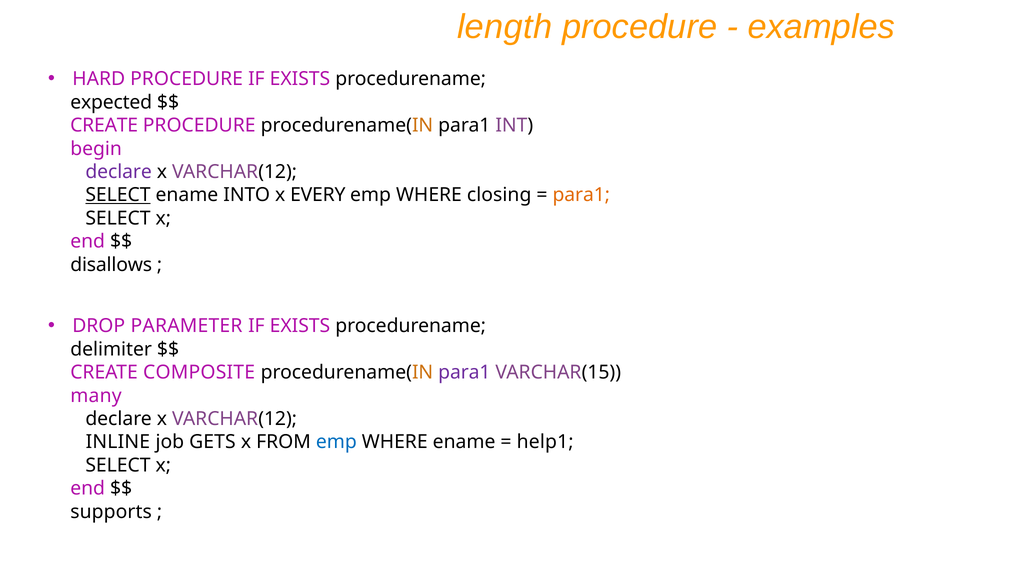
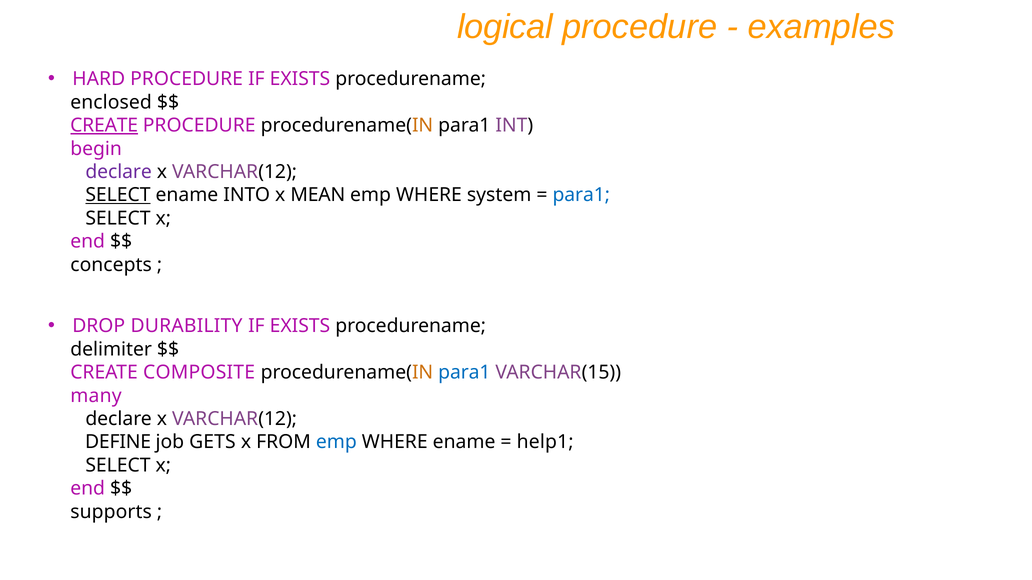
length: length -> logical
expected: expected -> enclosed
CREATE at (104, 126) underline: none -> present
EVERY: EVERY -> MEAN
closing: closing -> system
para1 at (581, 195) colour: orange -> blue
disallows: disallows -> concepts
PARAMETER: PARAMETER -> DURABILITY
para1 at (464, 373) colour: purple -> blue
INLINE: INLINE -> DEFINE
